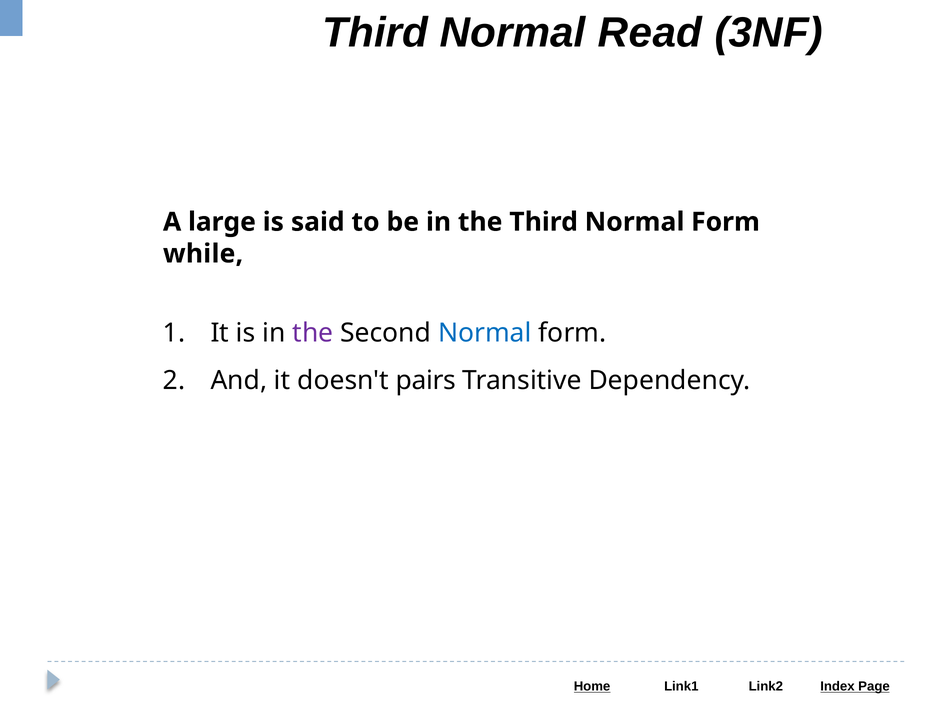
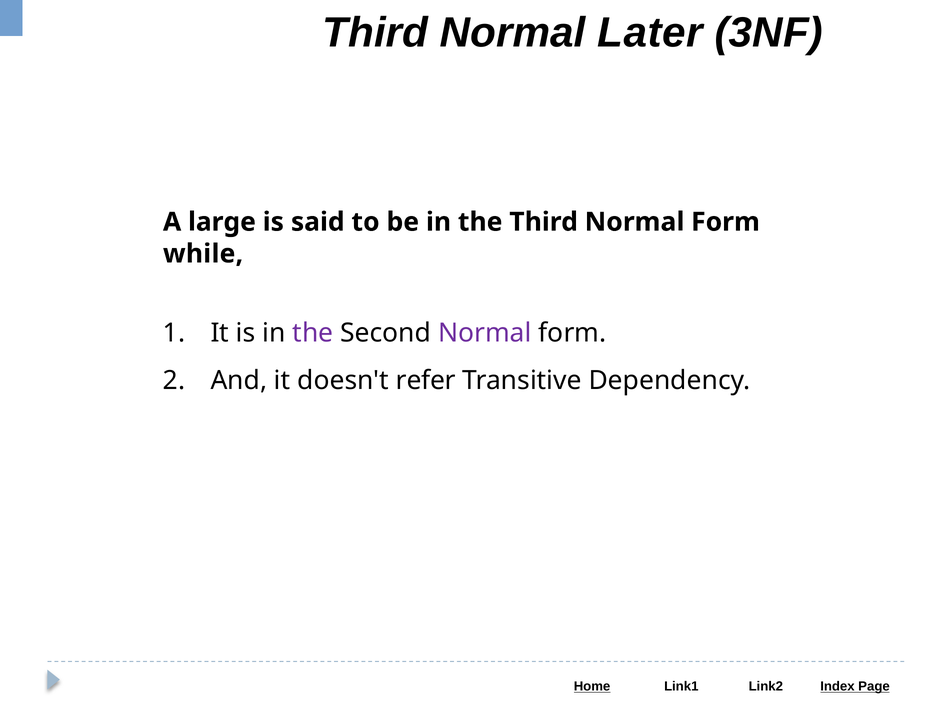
Read: Read -> Later
Normal at (485, 333) colour: blue -> purple
pairs: pairs -> refer
